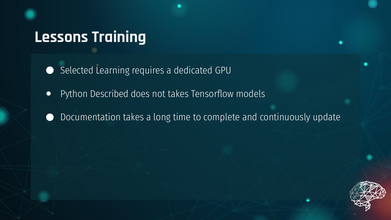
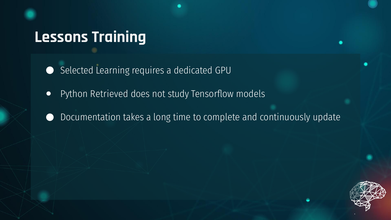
Described: Described -> Retrieved
not takes: takes -> study
